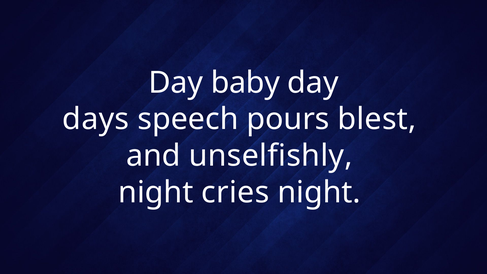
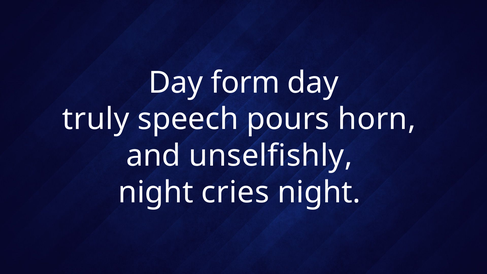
baby: baby -> form
days: days -> truly
blest: blest -> horn
